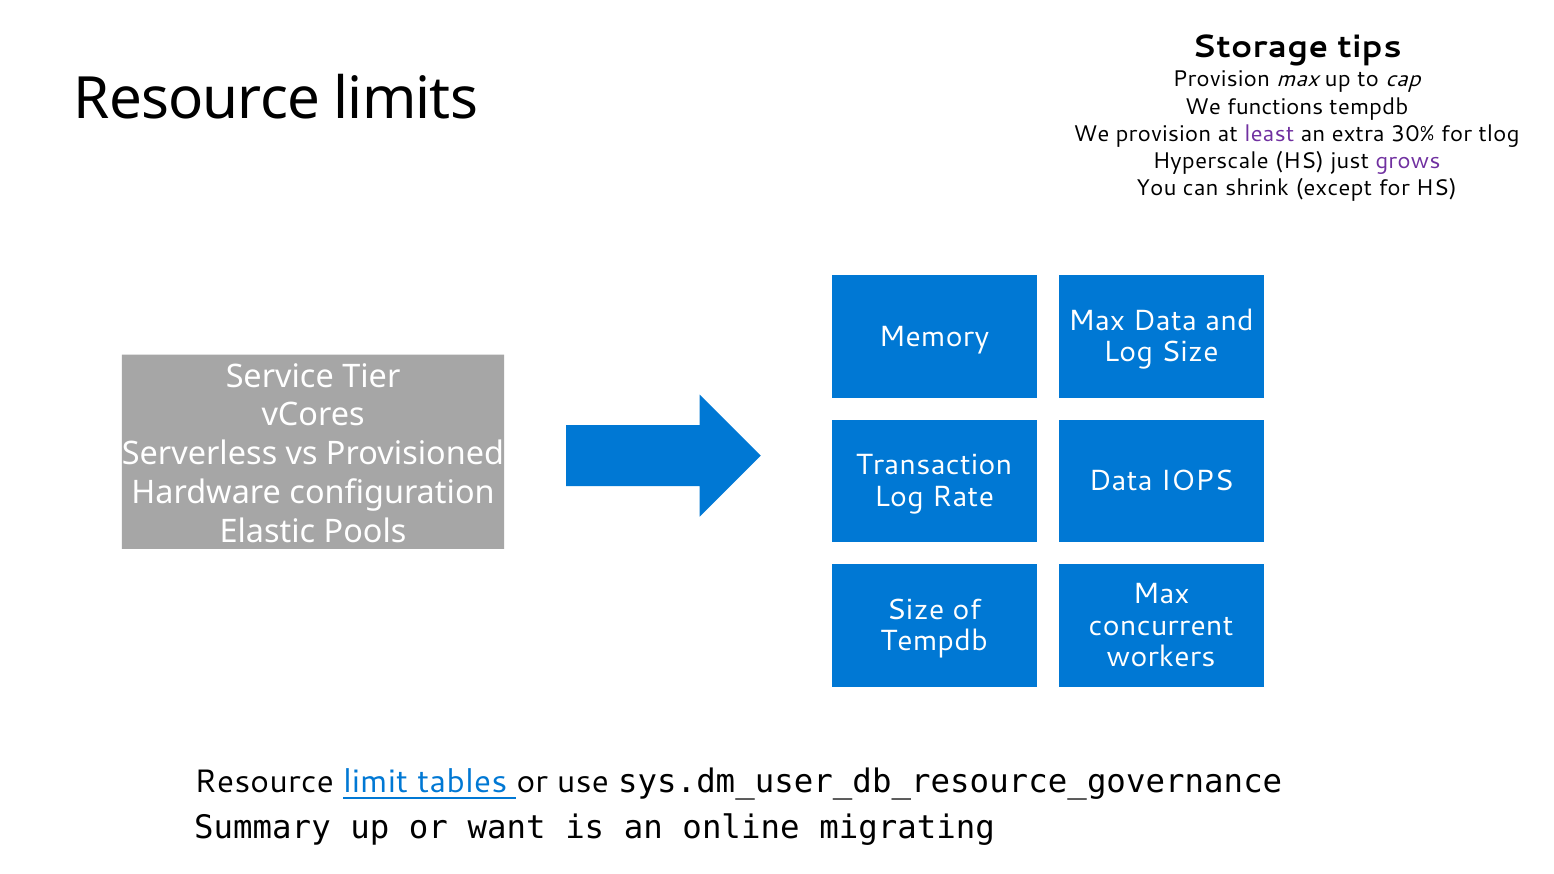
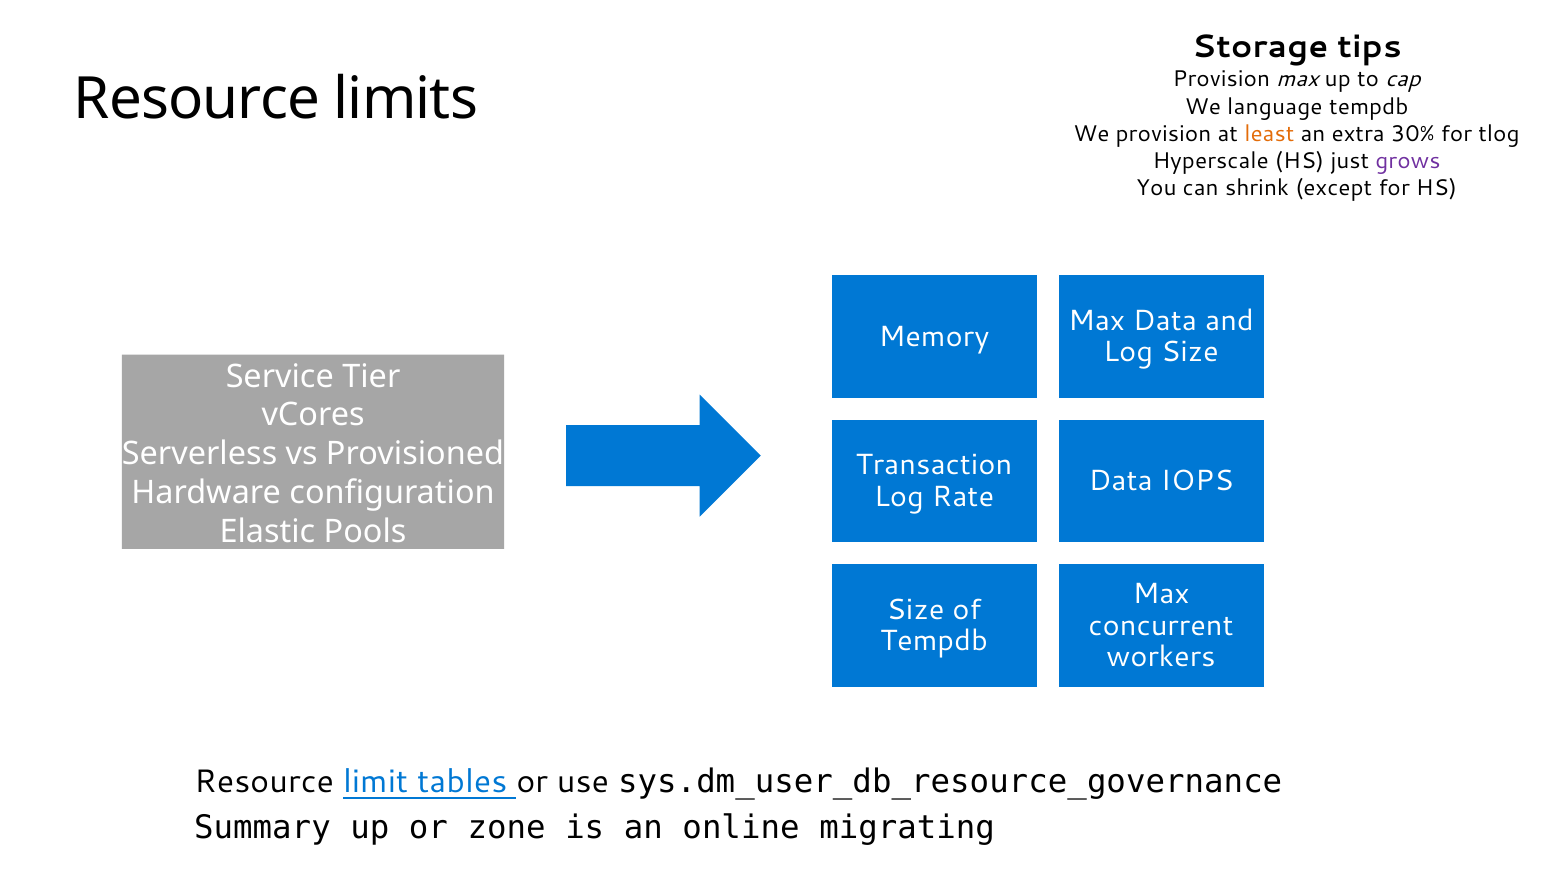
functions: functions -> language
least colour: purple -> orange
want: want -> zone
